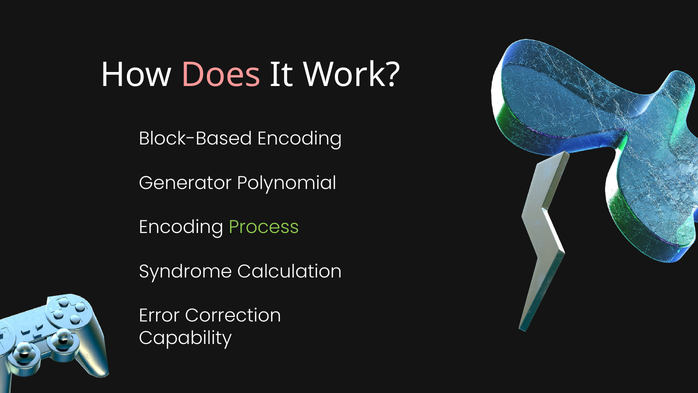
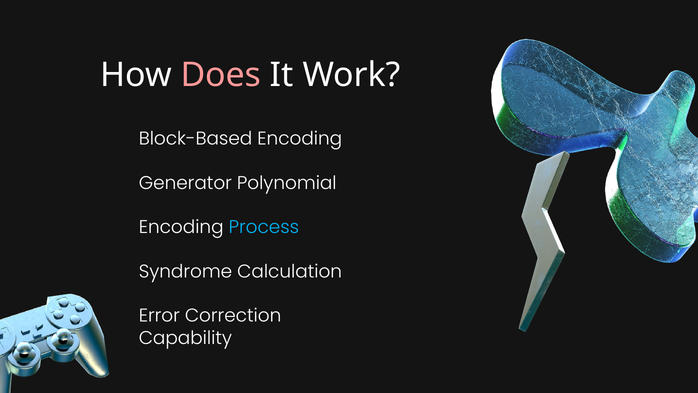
Process colour: light green -> light blue
